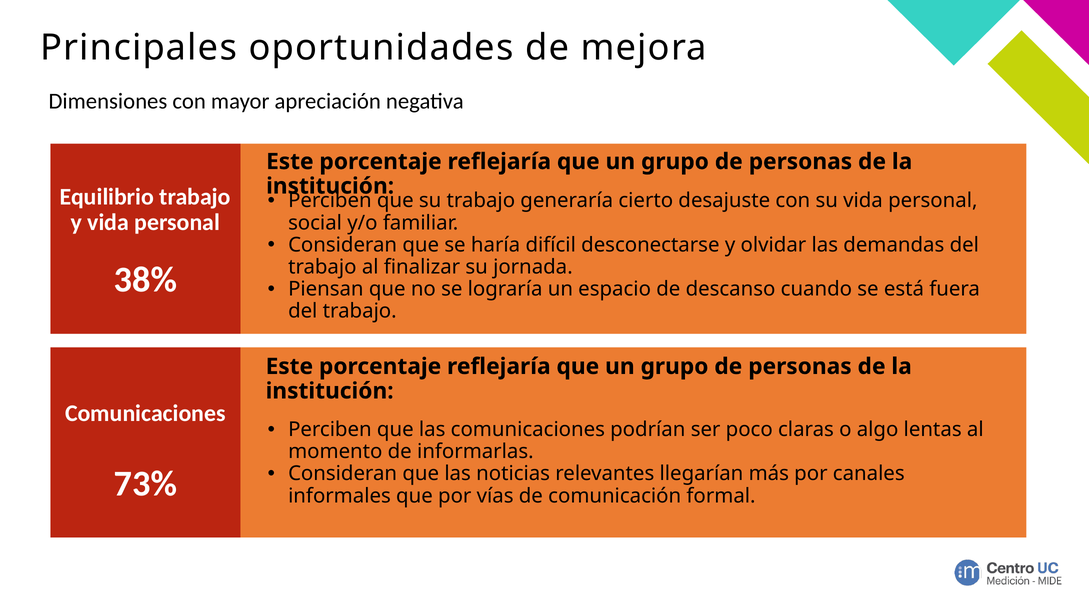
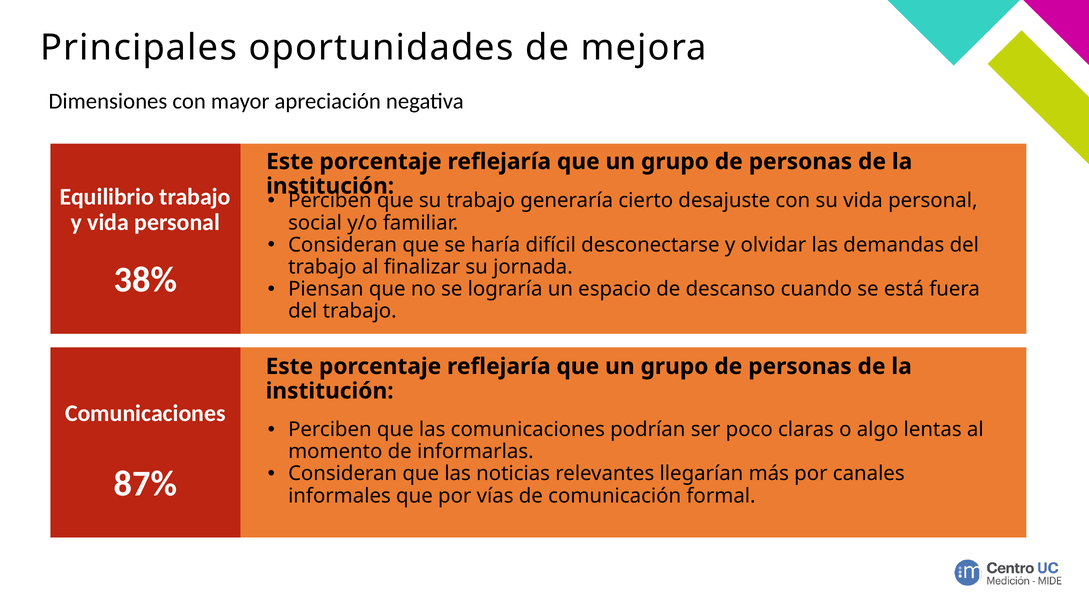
73%: 73% -> 87%
